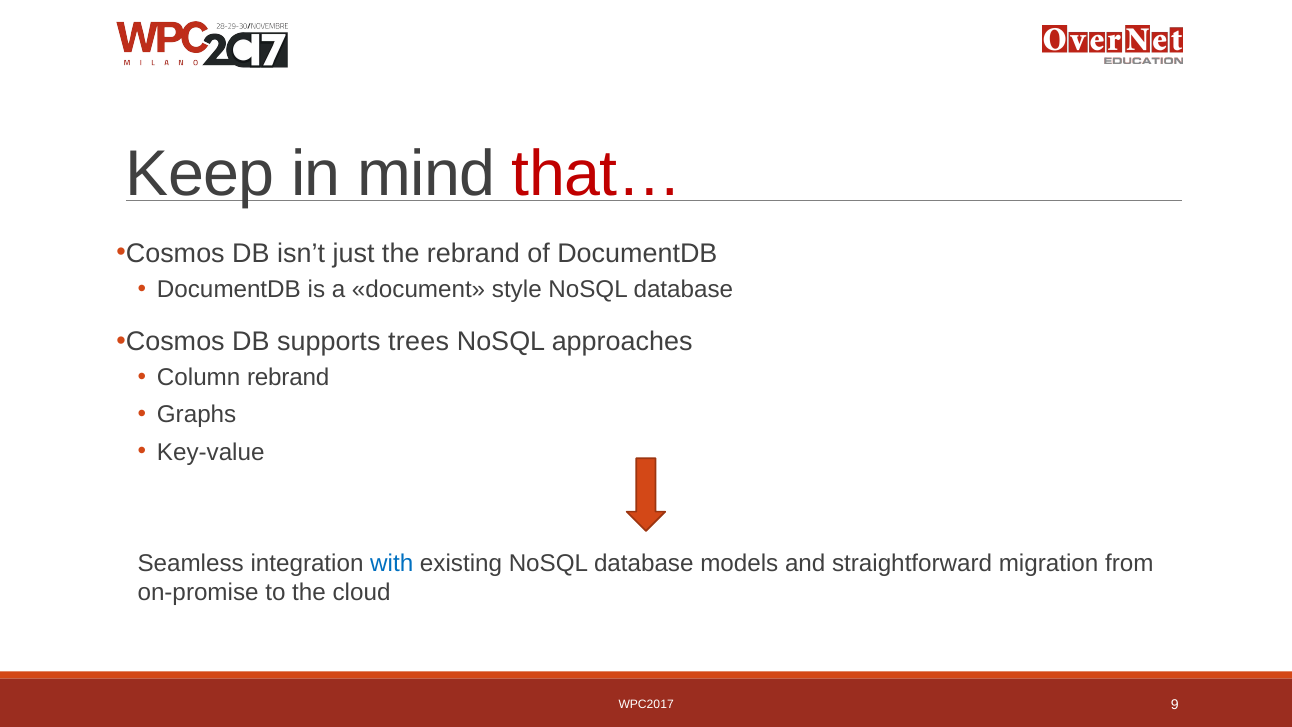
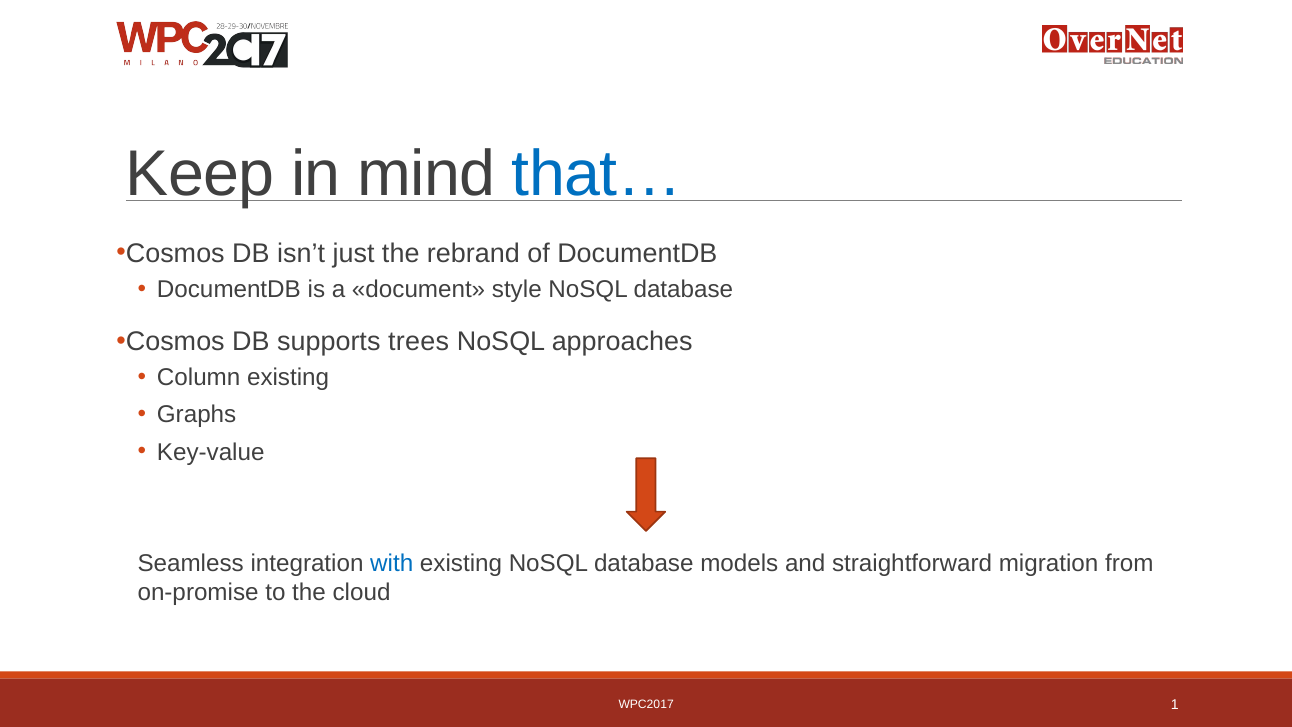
that… colour: red -> blue
Column rebrand: rebrand -> existing
9: 9 -> 1
